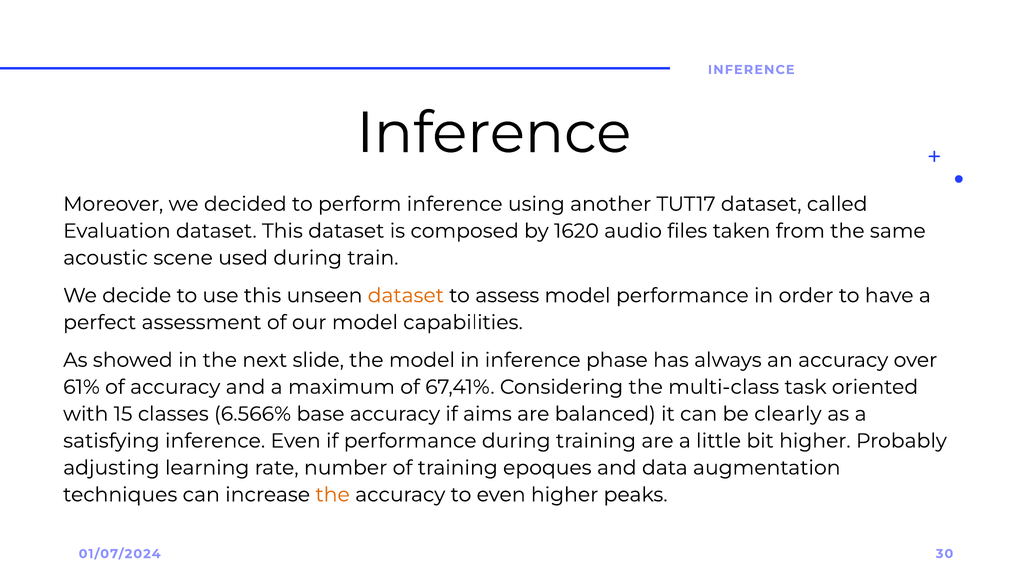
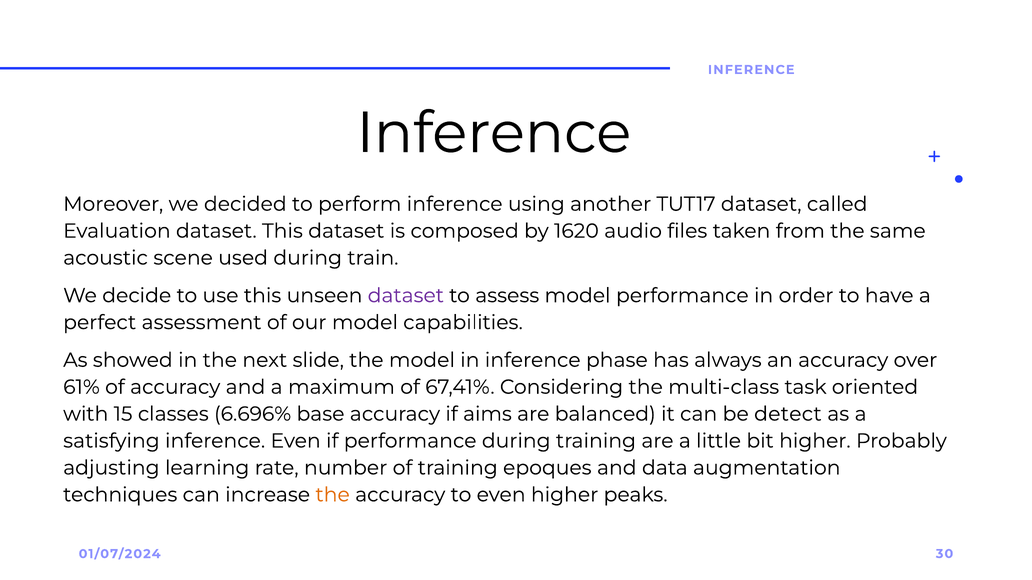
dataset at (406, 296) colour: orange -> purple
6.566%: 6.566% -> 6.696%
clearly: clearly -> detect
